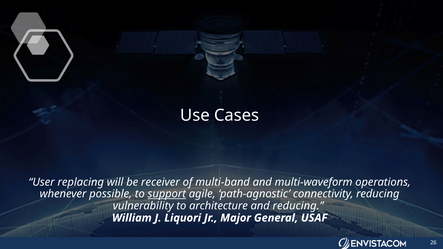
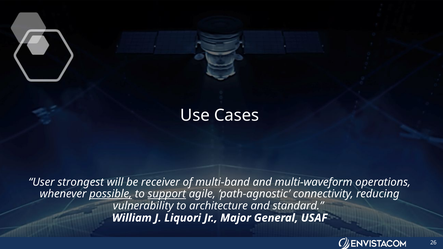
replacing: replacing -> strongest
possible underline: none -> present
and reducing: reducing -> standard
